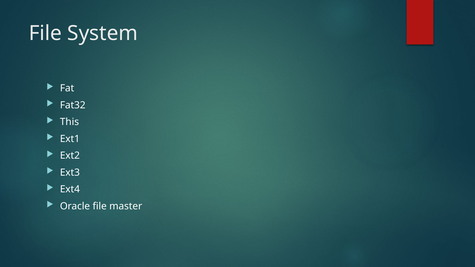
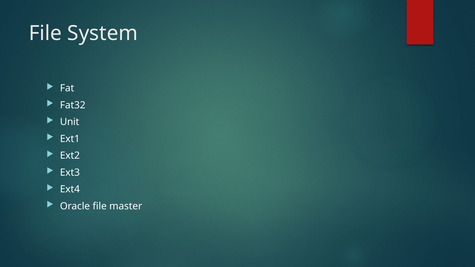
This: This -> Unit
